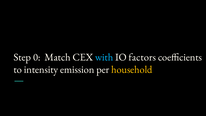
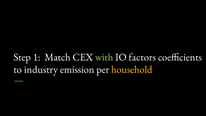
0: 0 -> 1
with colour: light blue -> light green
intensity: intensity -> industry
